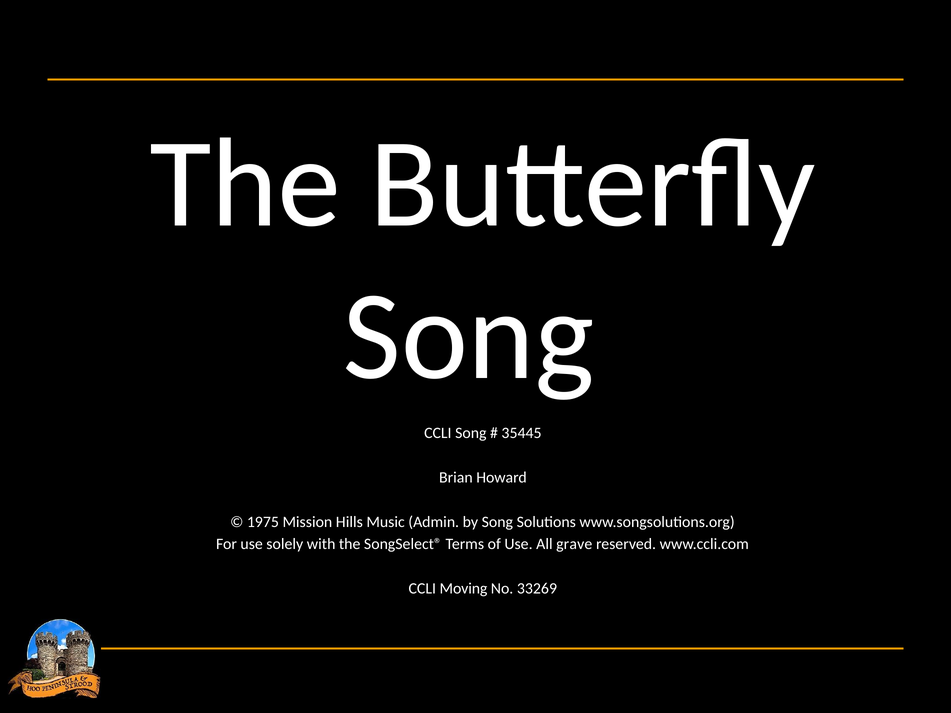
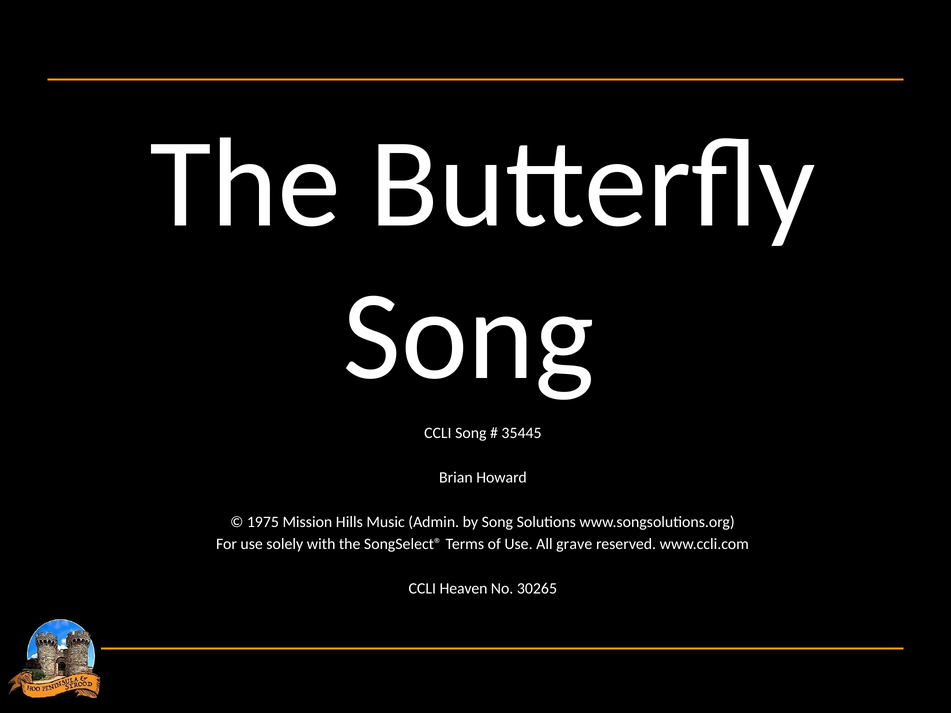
Moving: Moving -> Heaven
33269: 33269 -> 30265
